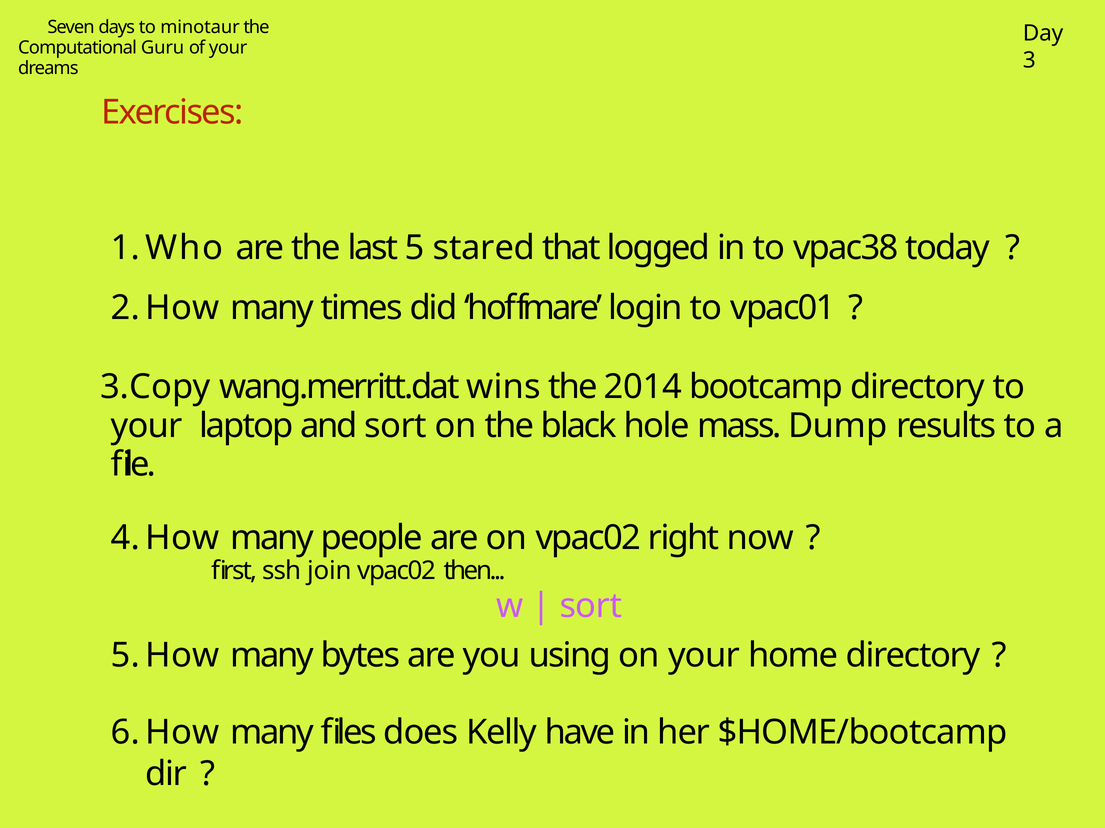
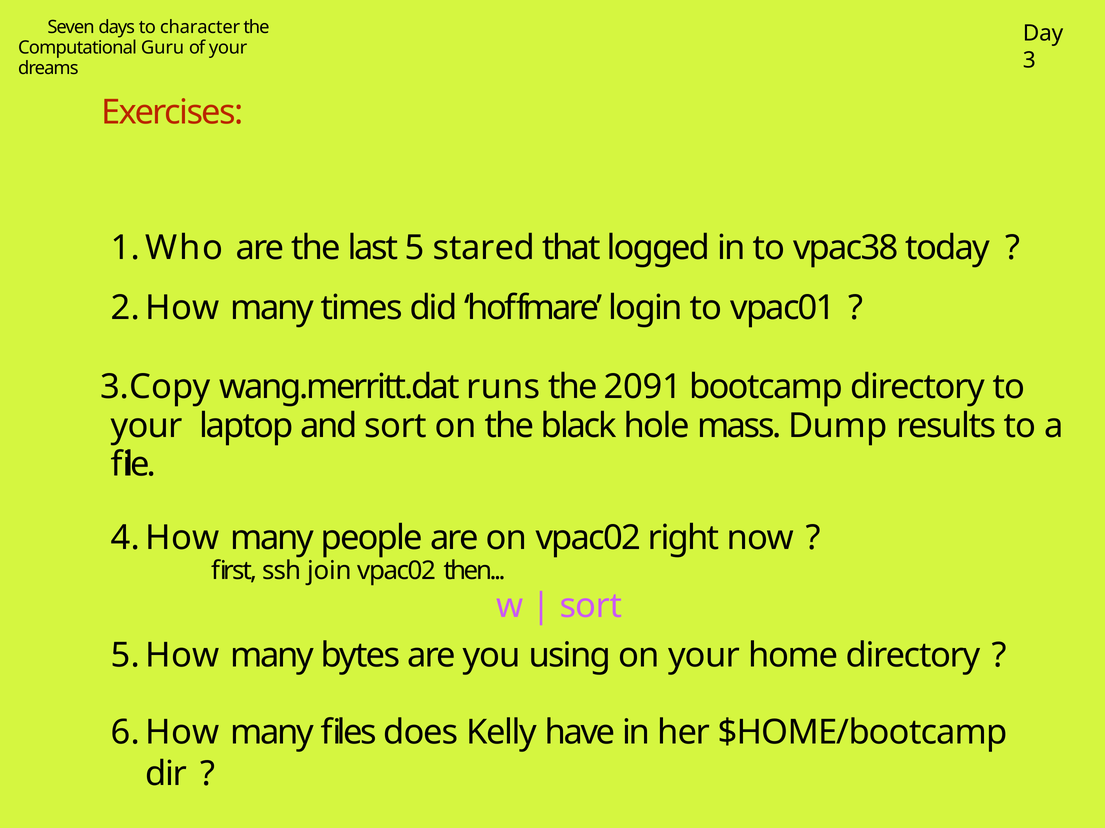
minotaur: minotaur -> character
wins: wins -> runs
2014: 2014 -> 2091
